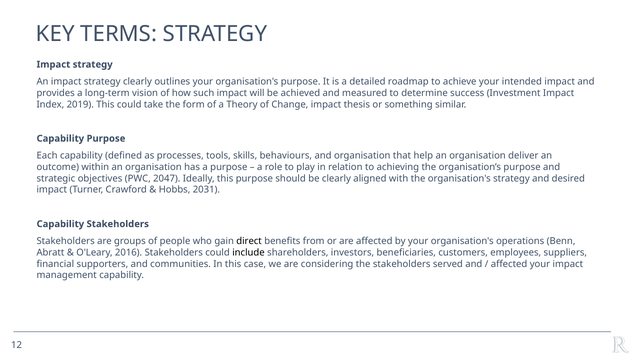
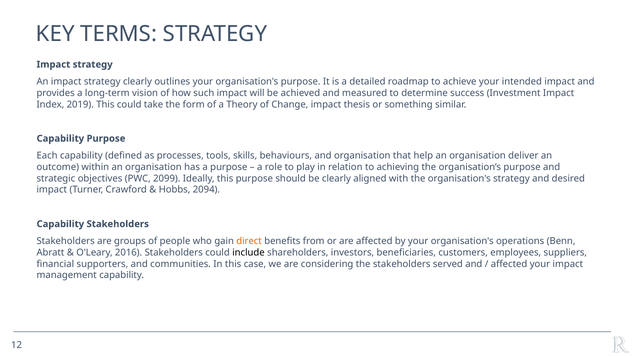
2047: 2047 -> 2099
2031: 2031 -> 2094
direct colour: black -> orange
